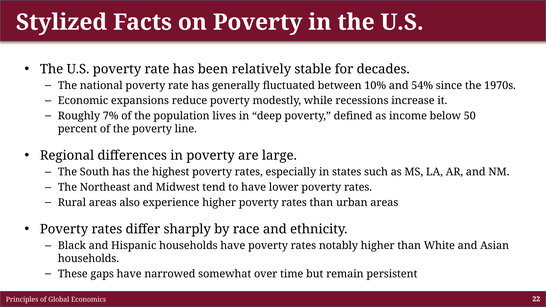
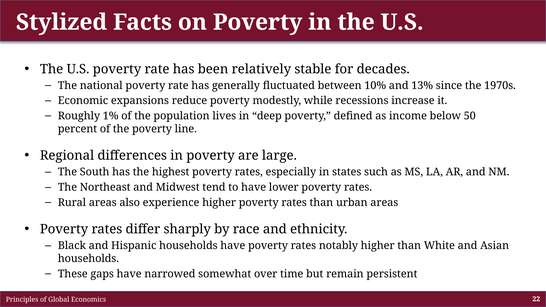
54%: 54% -> 13%
7%: 7% -> 1%
